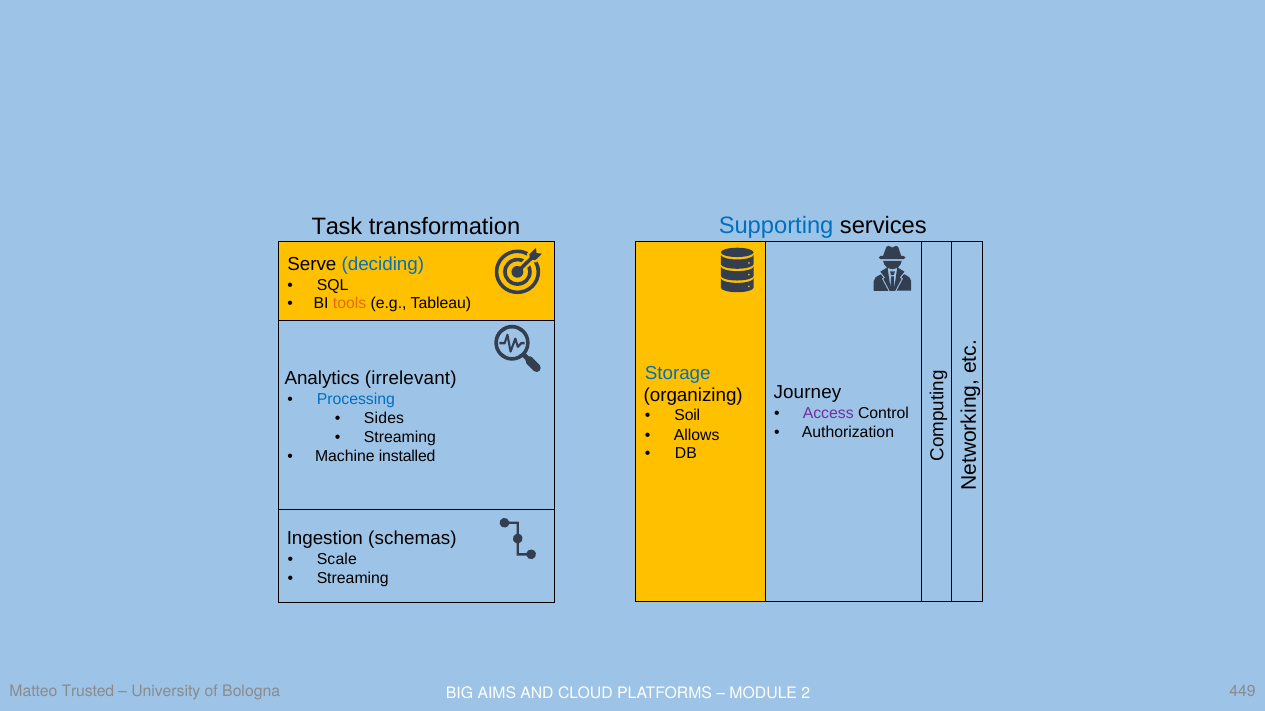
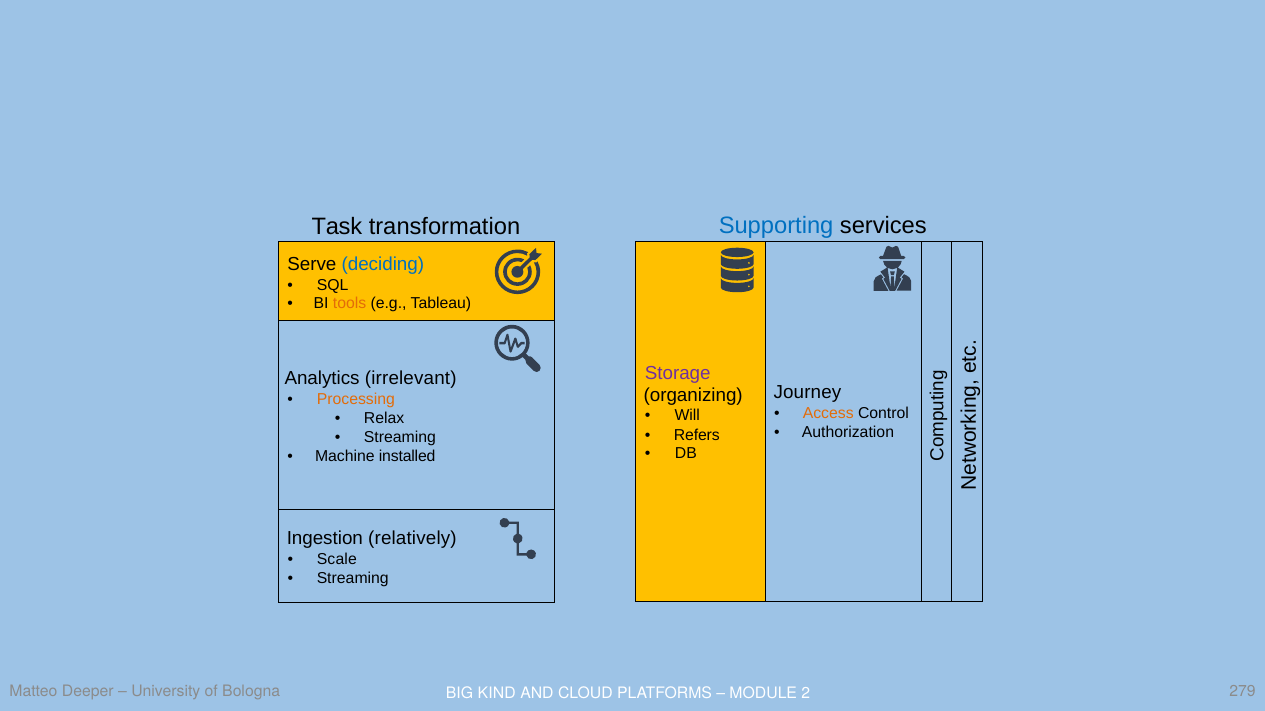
Storage colour: blue -> purple
Processing colour: blue -> orange
Access colour: purple -> orange
Soil: Soil -> Will
Sides: Sides -> Relax
Allows: Allows -> Refers
schemas: schemas -> relatively
Trusted: Trusted -> Deeper
449: 449 -> 279
AIMS: AIMS -> KIND
